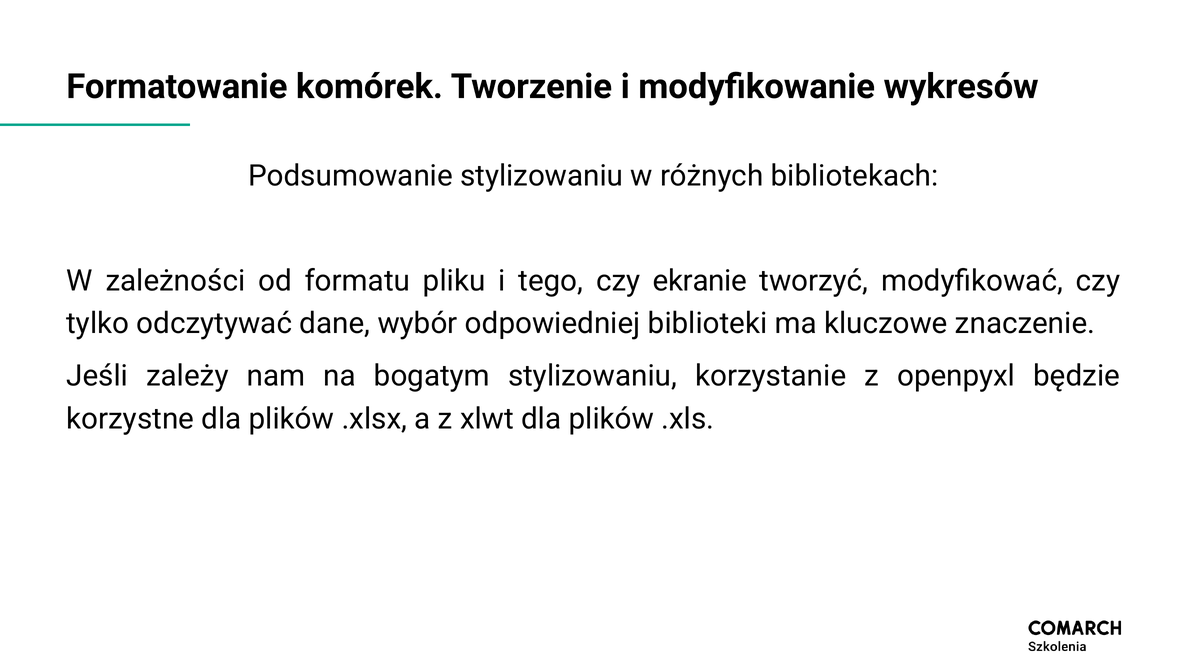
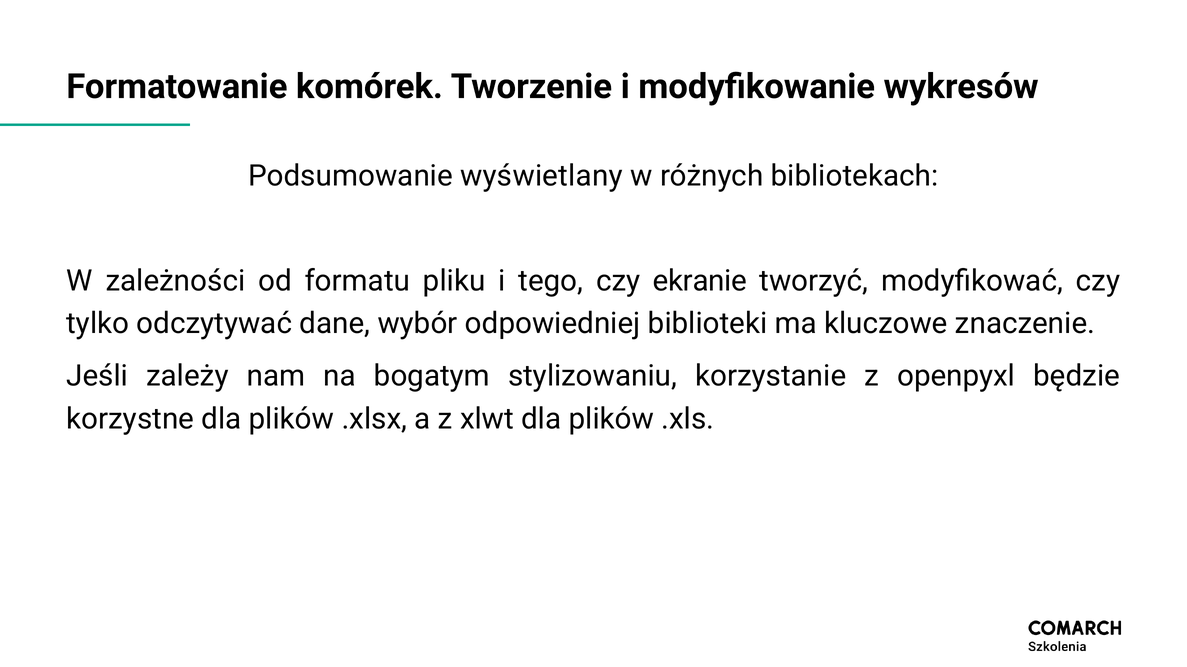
Podsumowanie stylizowaniu: stylizowaniu -> wyświetlany
